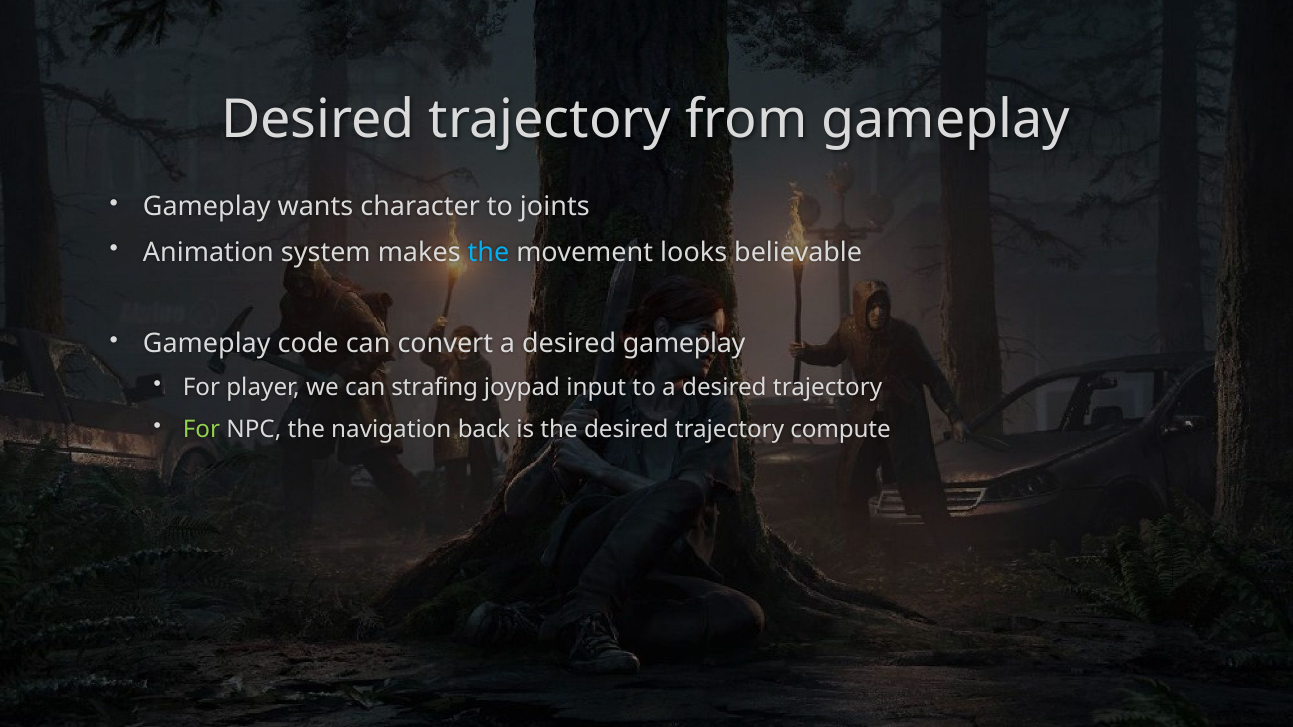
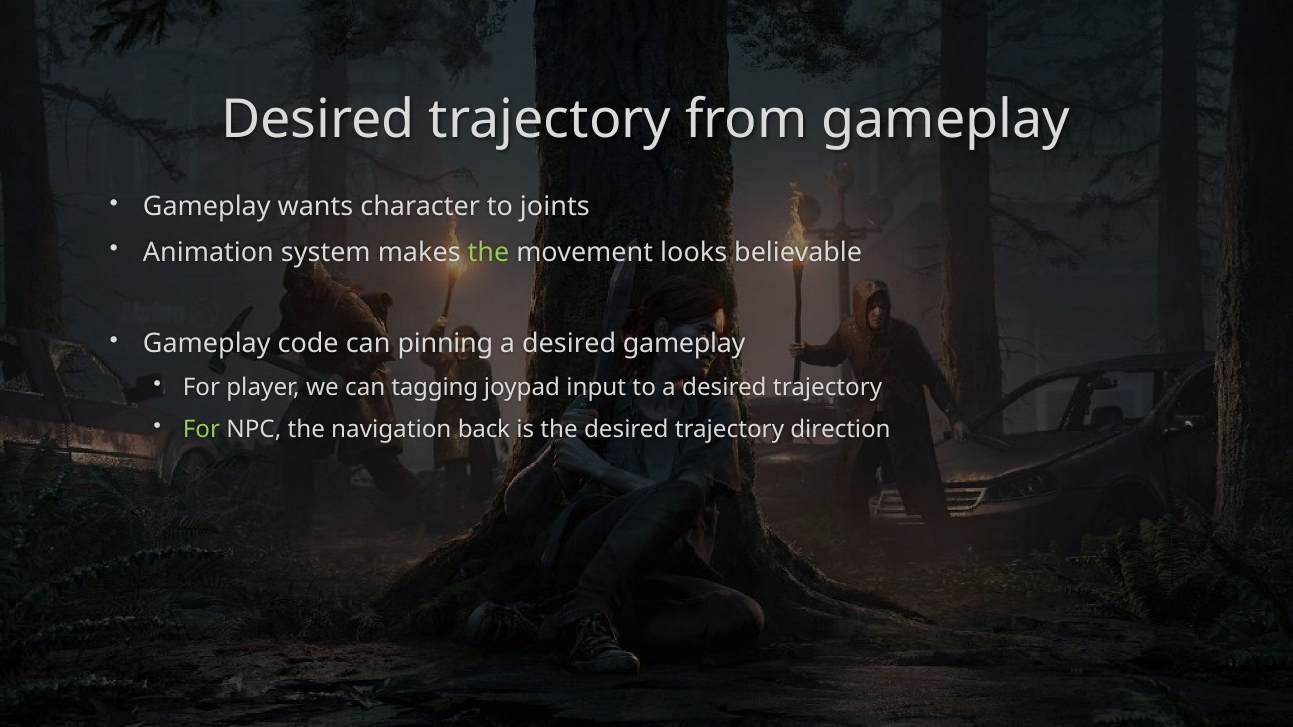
the at (488, 252) colour: light blue -> light green
convert: convert -> pinning
strafing: strafing -> tagging
compute: compute -> direction
